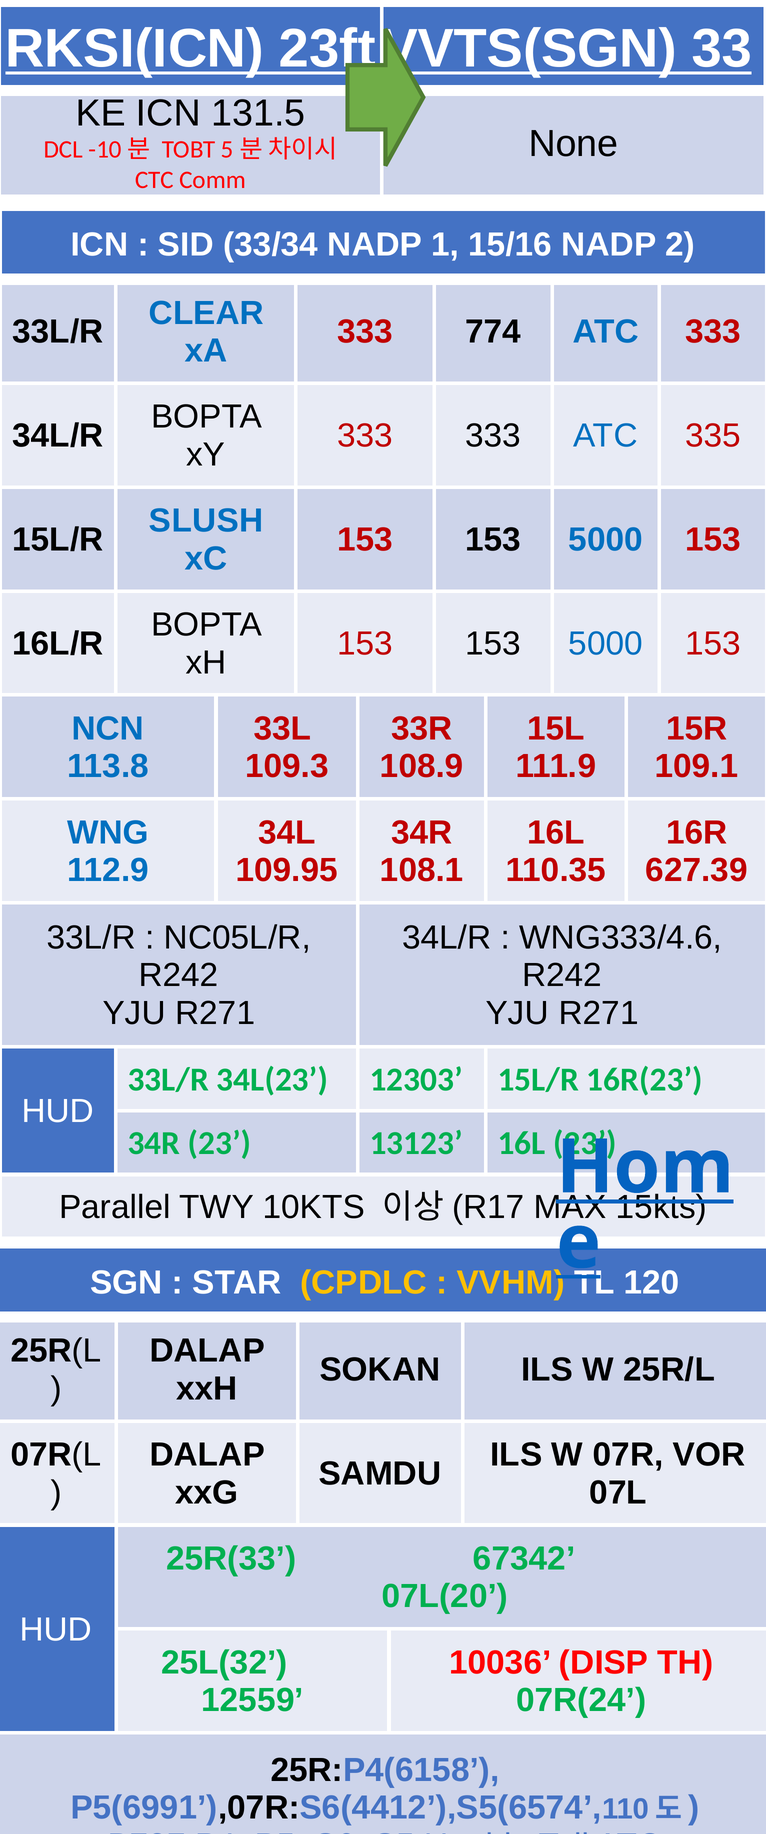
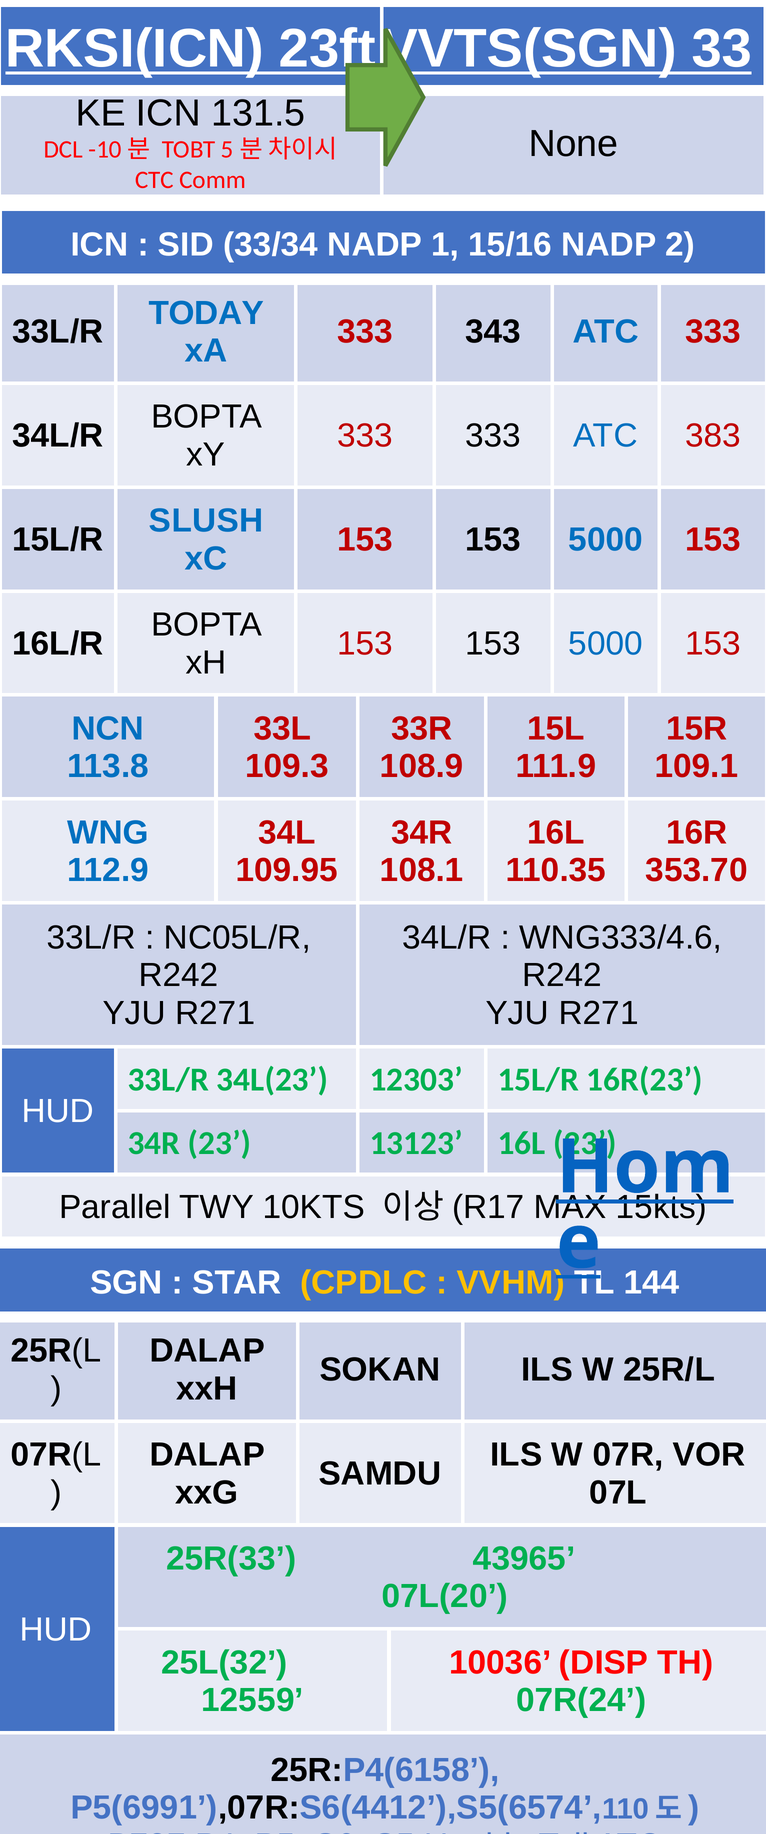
CLEAR: CLEAR -> TODAY
774: 774 -> 343
335: 335 -> 383
627.39: 627.39 -> 353.70
120: 120 -> 144
67342: 67342 -> 43965
